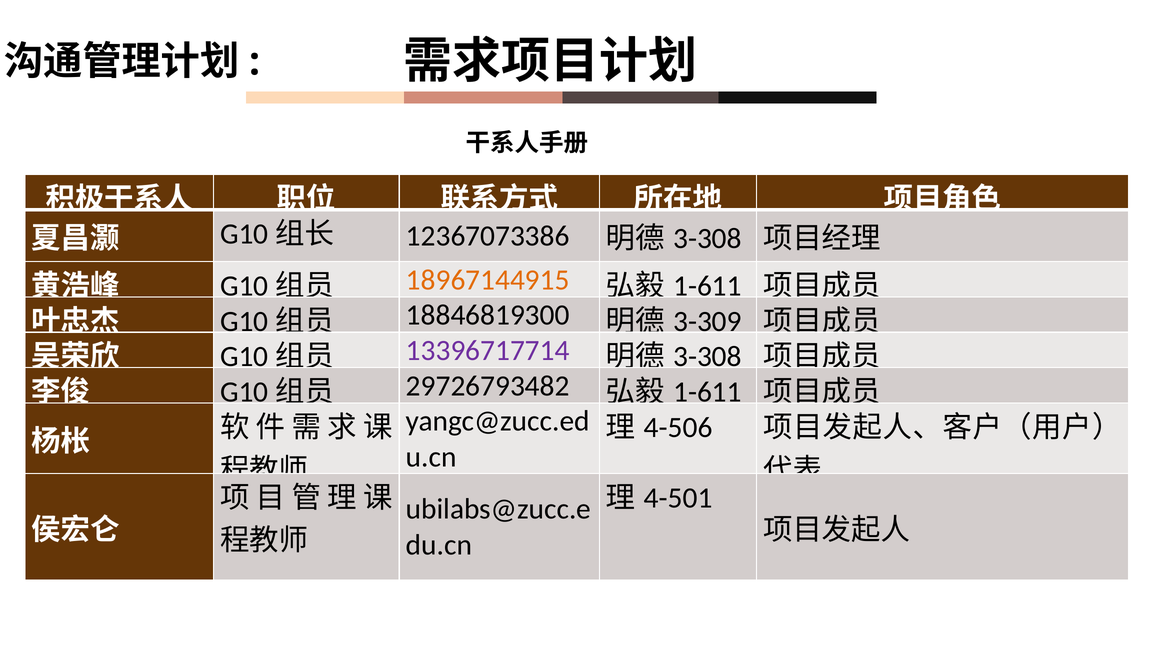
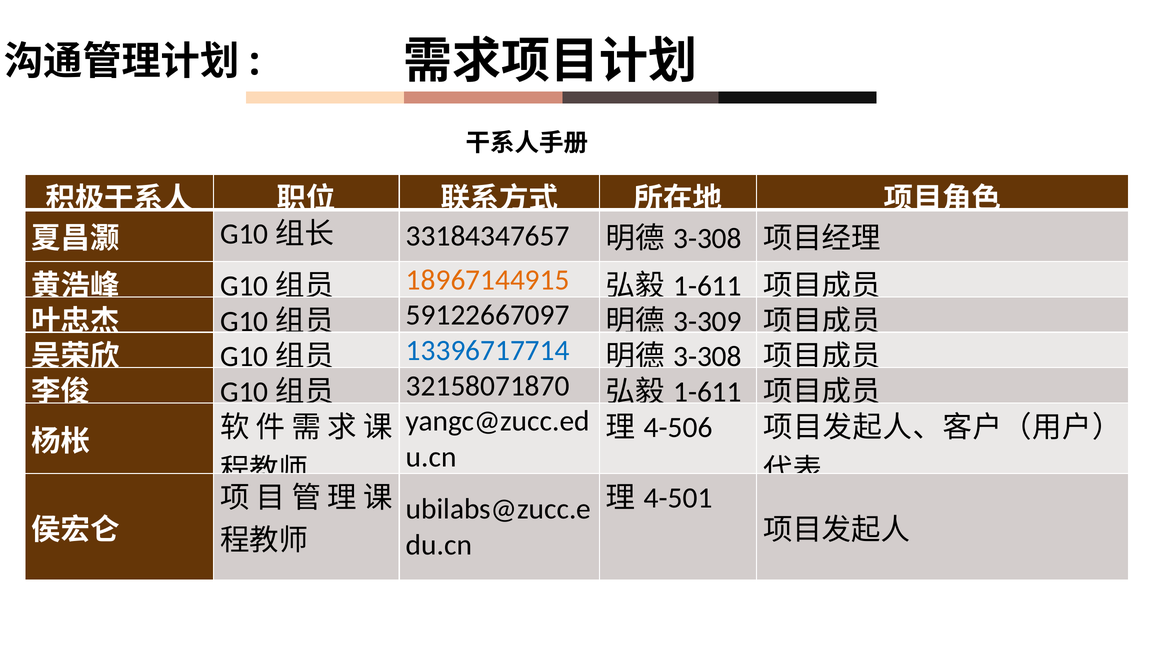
12367073386: 12367073386 -> 33184347657
18846819300: 18846819300 -> 59122667097
13396717714 colour: purple -> blue
29726793482: 29726793482 -> 32158071870
